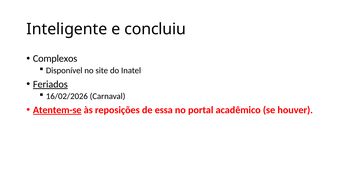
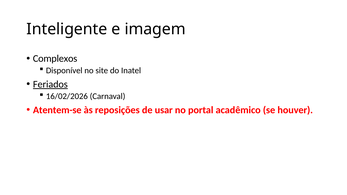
concluiu: concluiu -> imagem
Atentem-se underline: present -> none
essa: essa -> usar
